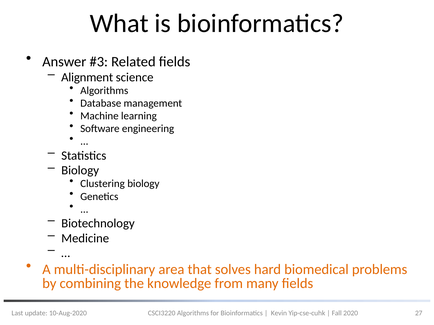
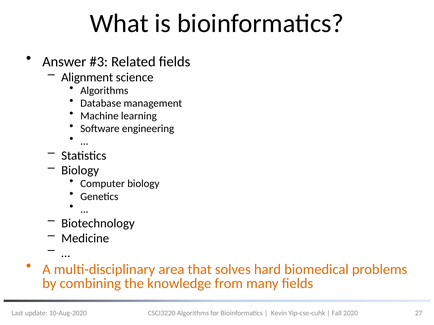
Clustering: Clustering -> Computer
